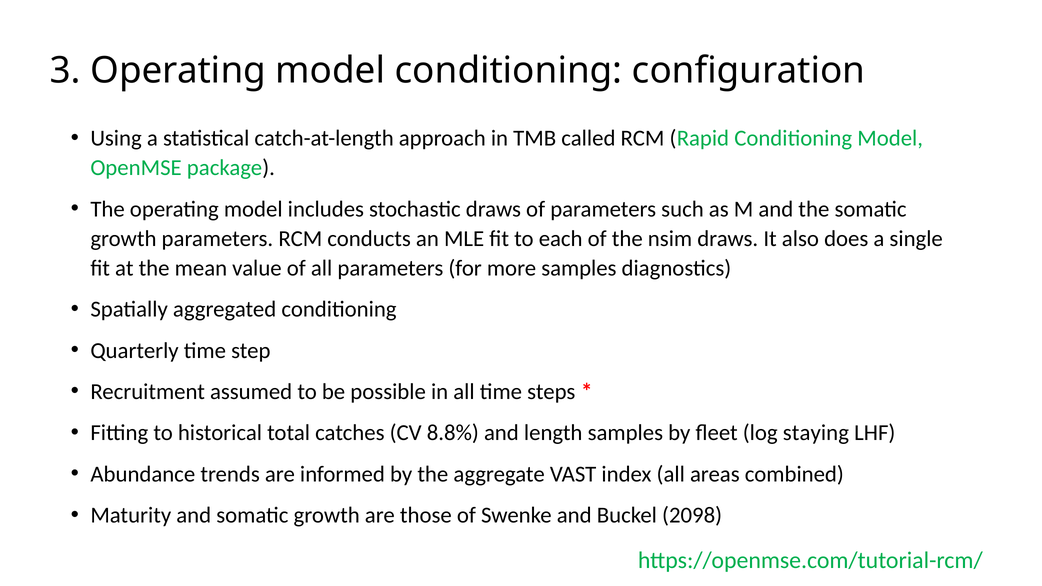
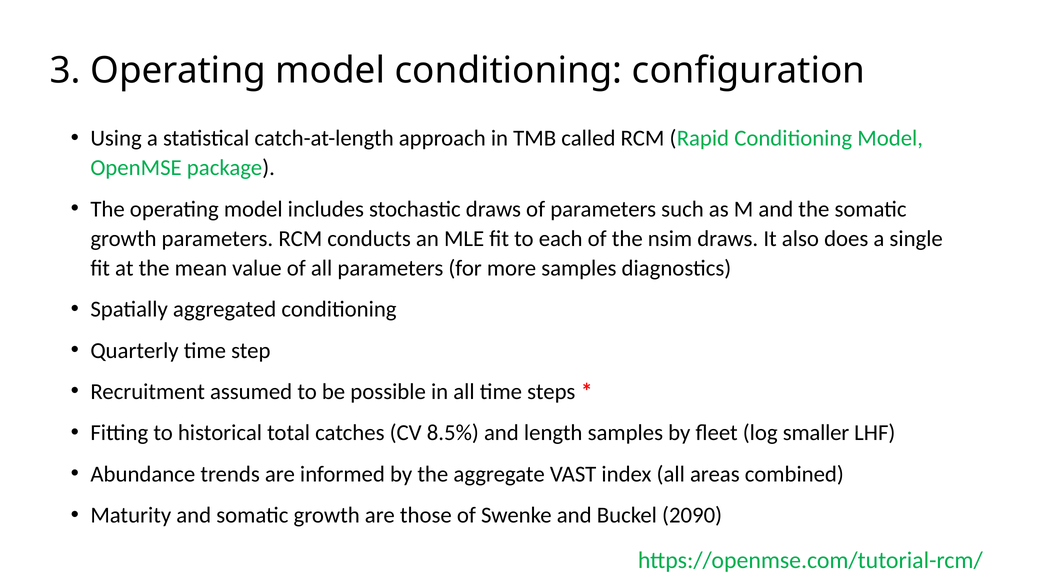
8.8%: 8.8% -> 8.5%
staying: staying -> smaller
2098: 2098 -> 2090
